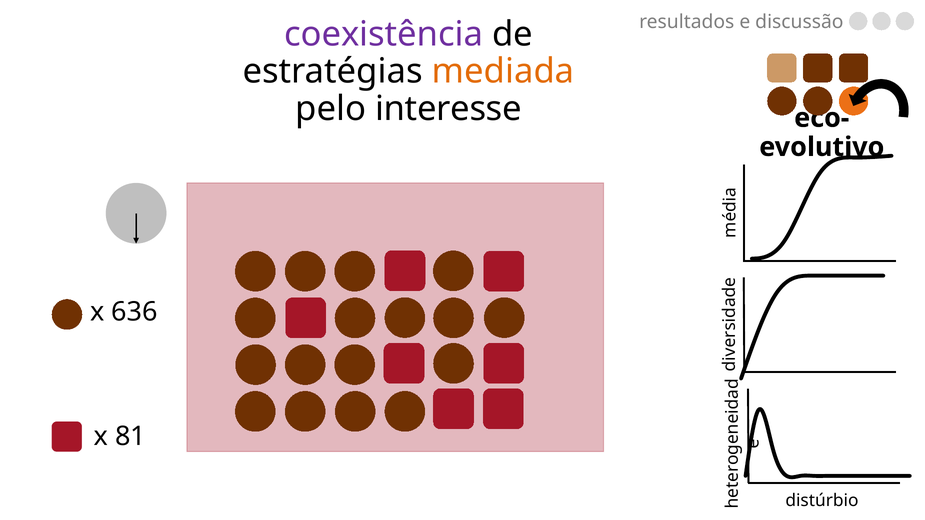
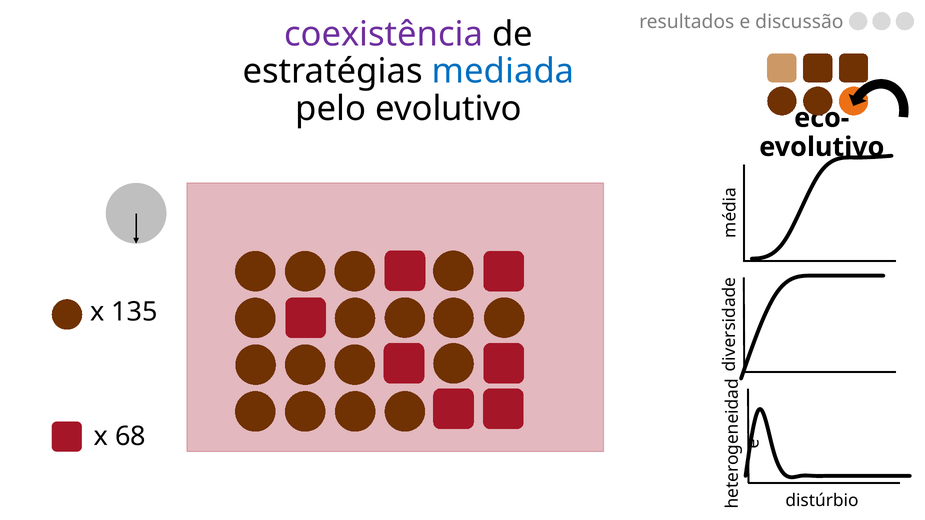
mediada colour: orange -> blue
pelo interesse: interesse -> evolutivo
636: 636 -> 135
81: 81 -> 68
